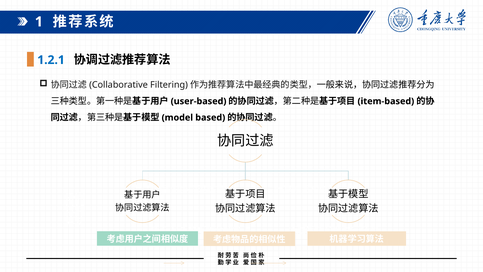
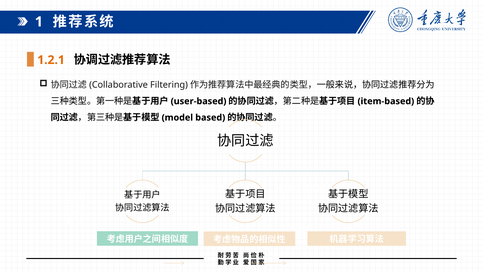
1.2.1 colour: blue -> orange
